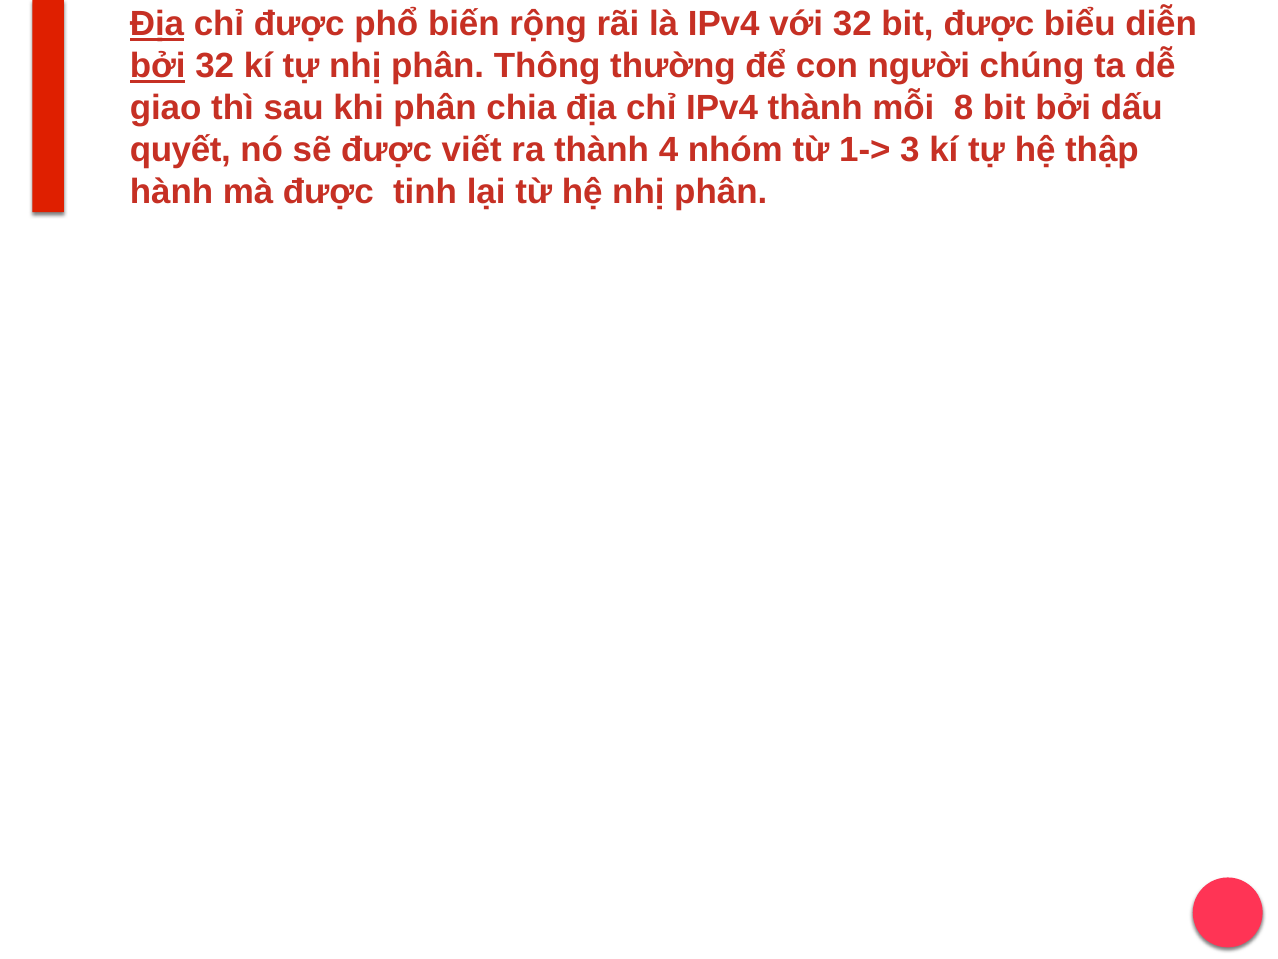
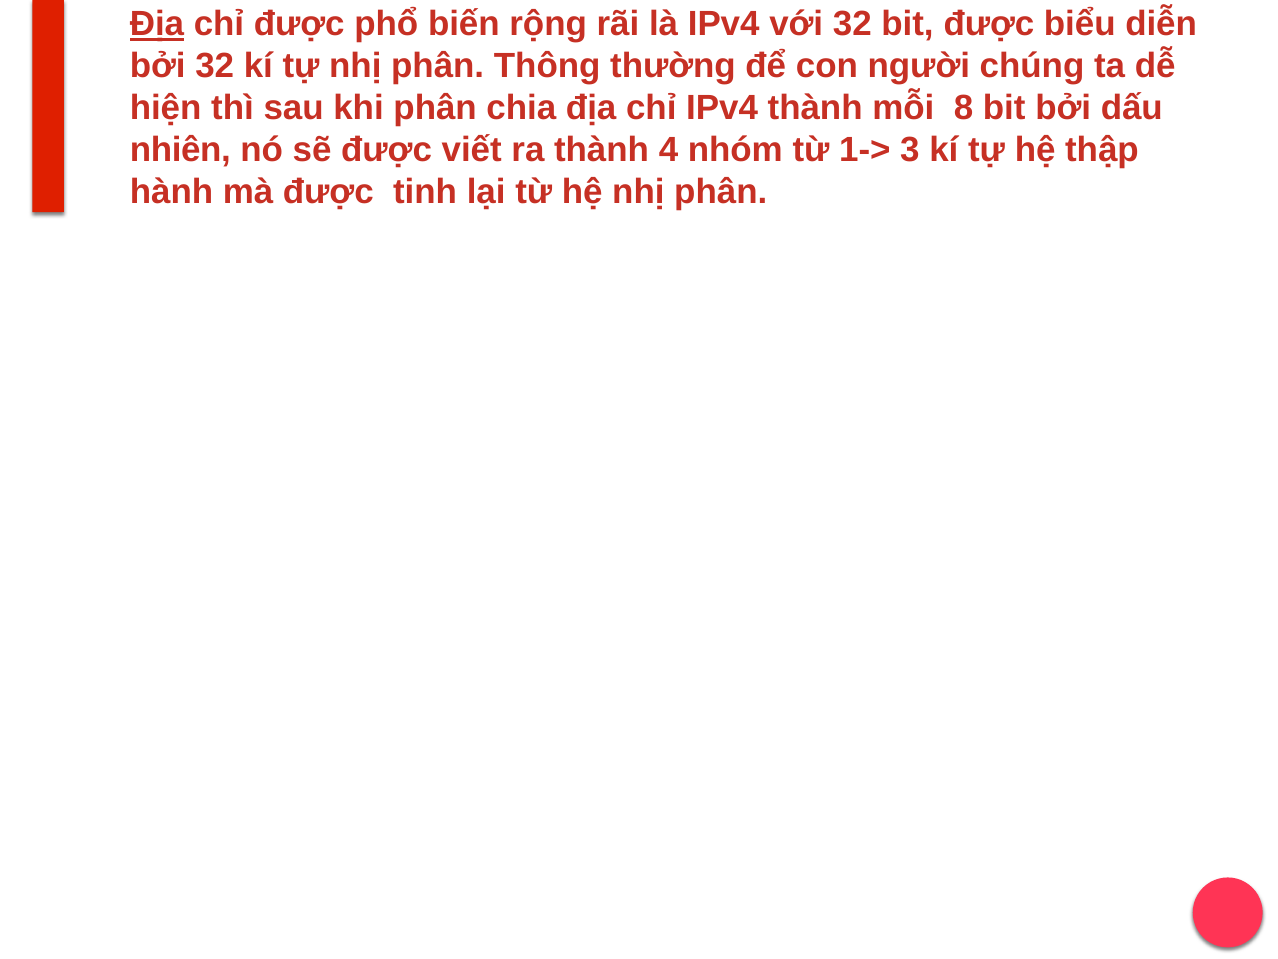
bởi at (158, 66) underline: present -> none
giao: giao -> hiện
quyết: quyết -> nhiên
